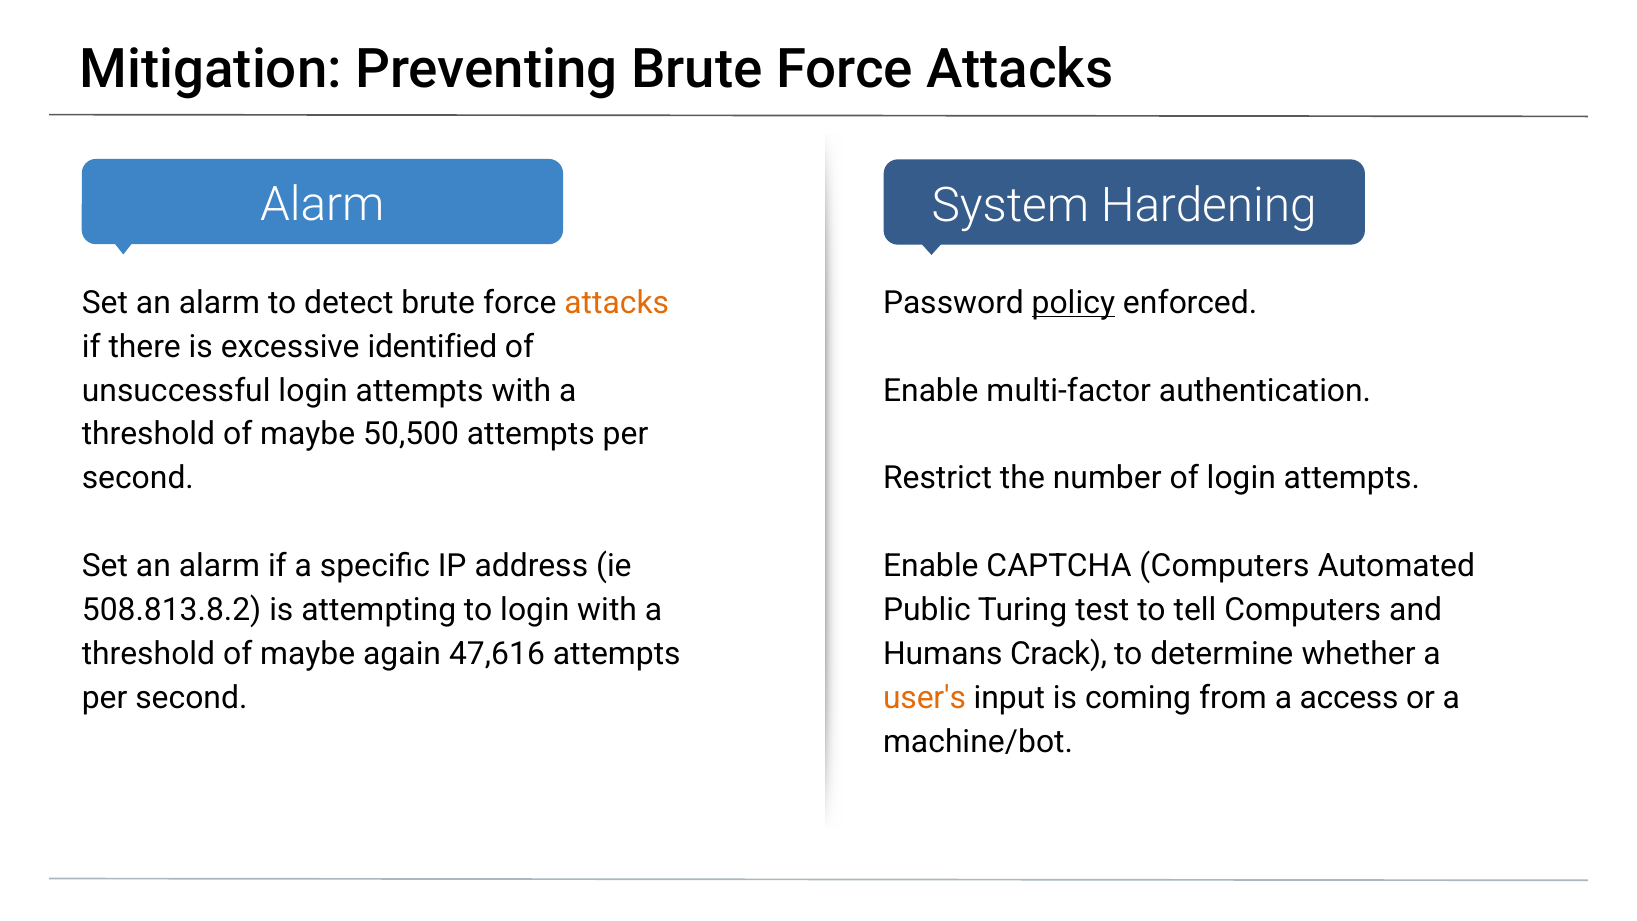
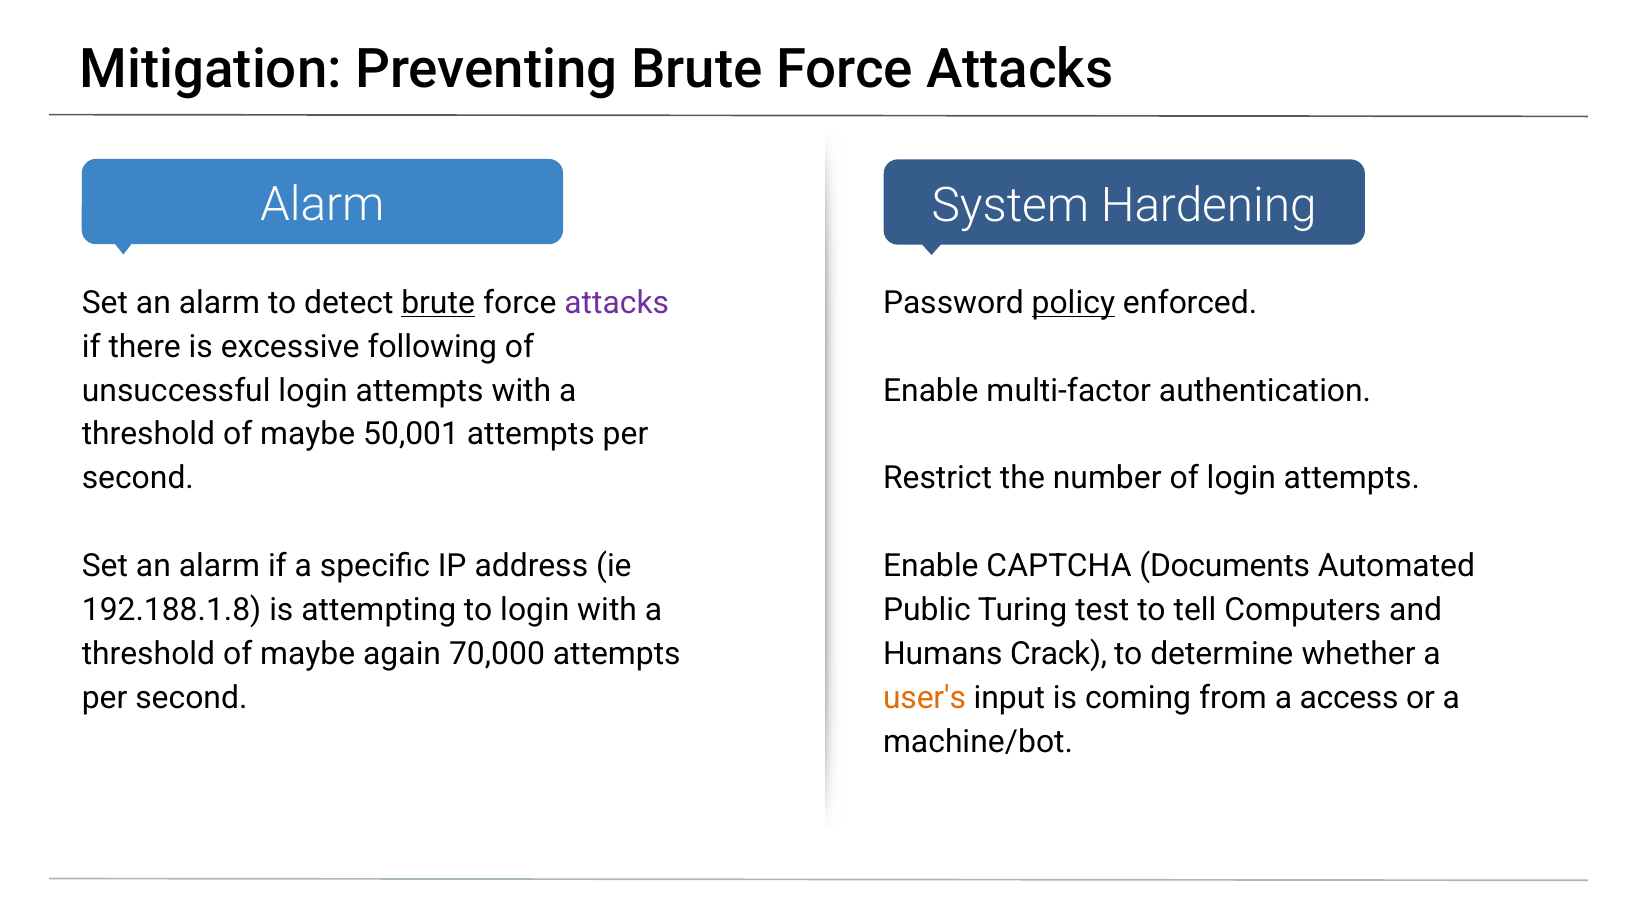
brute at (438, 303) underline: none -> present
attacks at (617, 303) colour: orange -> purple
identified: identified -> following
50,500: 50,500 -> 50,001
CAPTCHA Computers: Computers -> Documents
508.813.8.2: 508.813.8.2 -> 192.188.1.8
47,616: 47,616 -> 70,000
